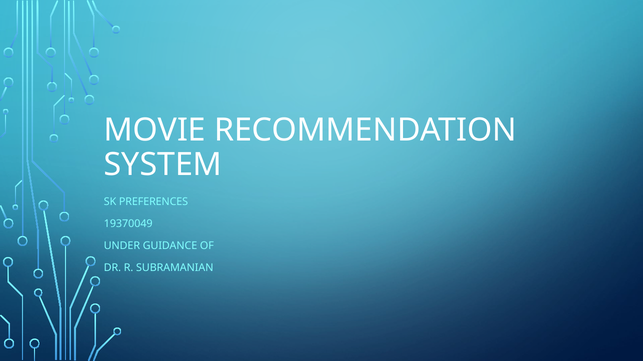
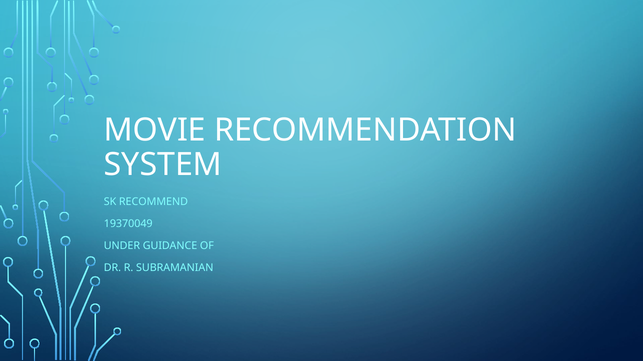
PREFERENCES: PREFERENCES -> RECOMMEND
